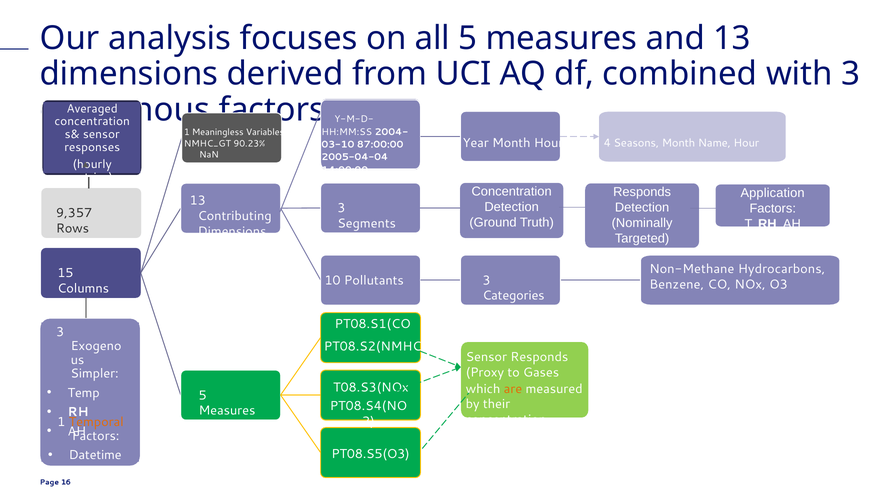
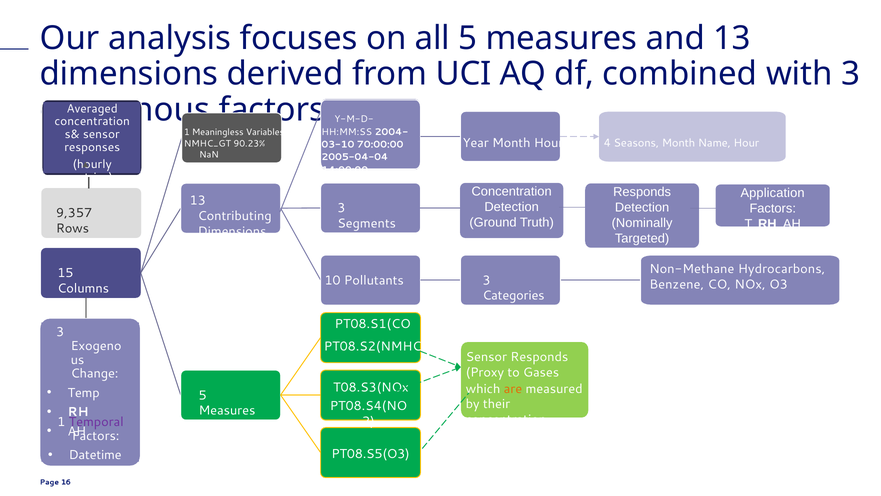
87:00:00: 87:00:00 -> 70:00:00
Simpler: Simpler -> Change
Temporal colour: orange -> purple
